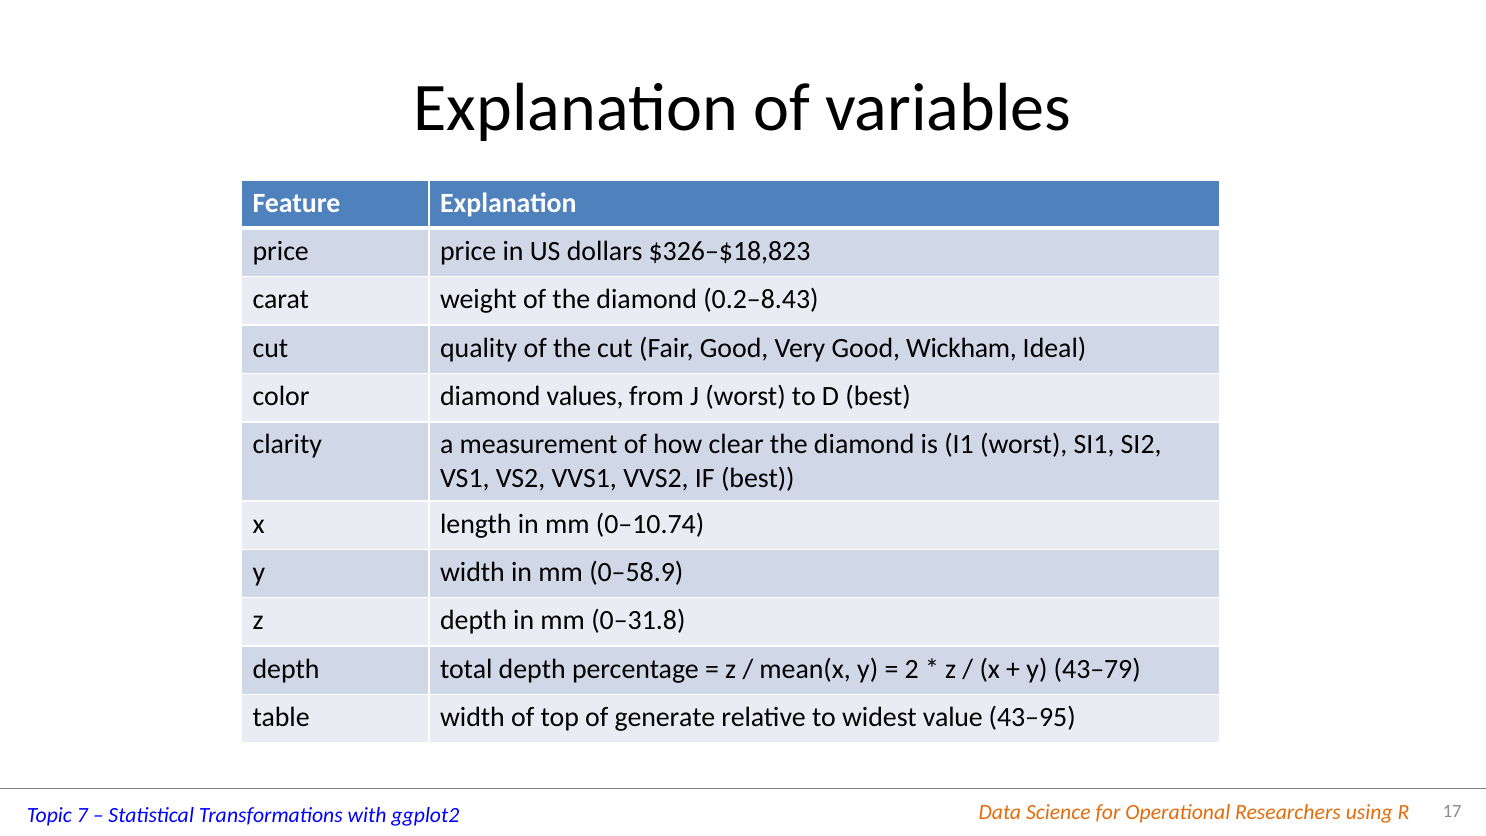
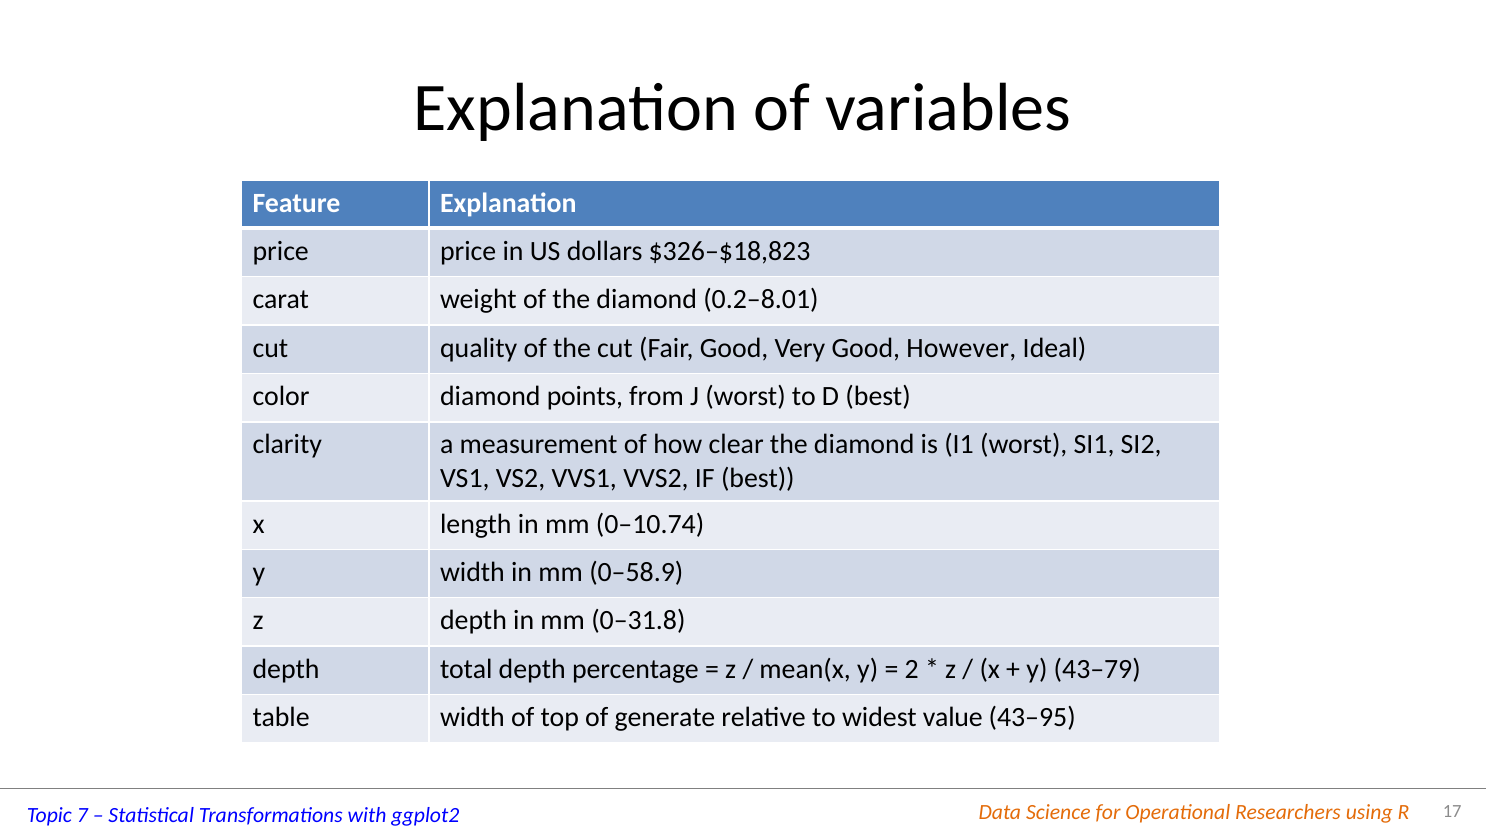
0.2–8.43: 0.2–8.43 -> 0.2–8.01
Wickham: Wickham -> However
values: values -> points
